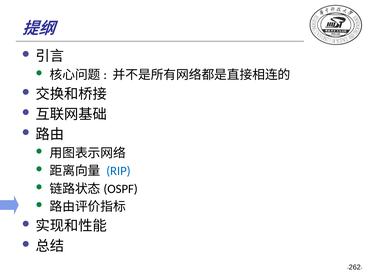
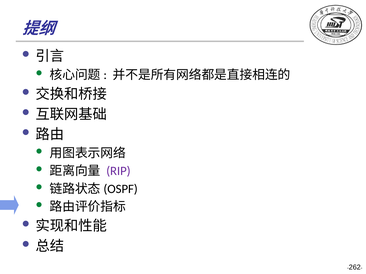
RIP colour: blue -> purple
